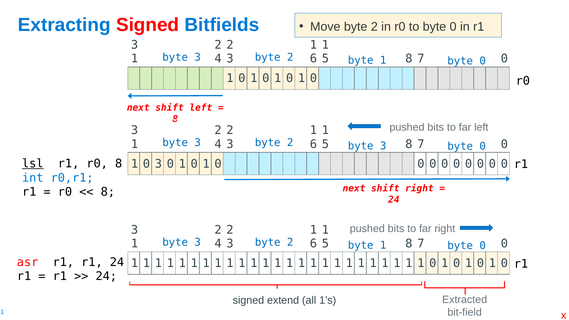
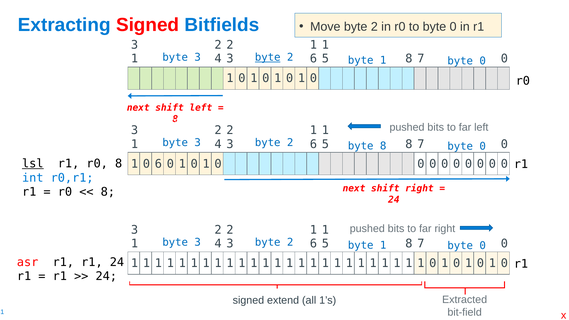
byte at (268, 57) underline: none -> present
3 at (383, 146): 3 -> 8
1 0 3: 3 -> 6
